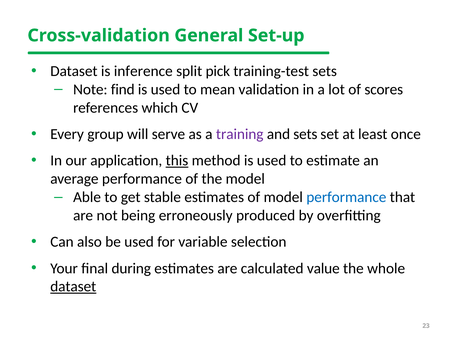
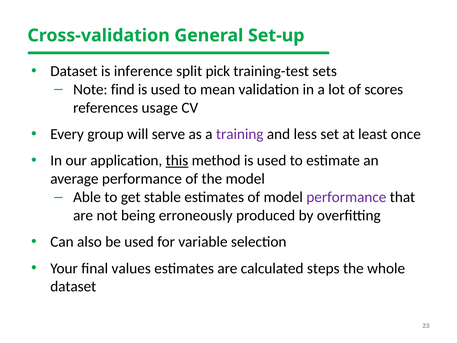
which: which -> usage
and sets: sets -> less
performance at (346, 197) colour: blue -> purple
during: during -> values
value: value -> steps
dataset at (73, 286) underline: present -> none
